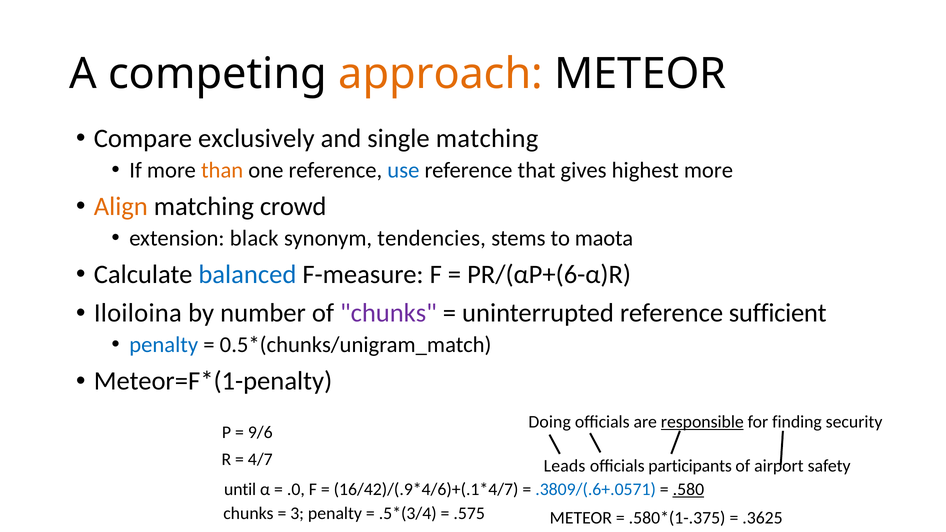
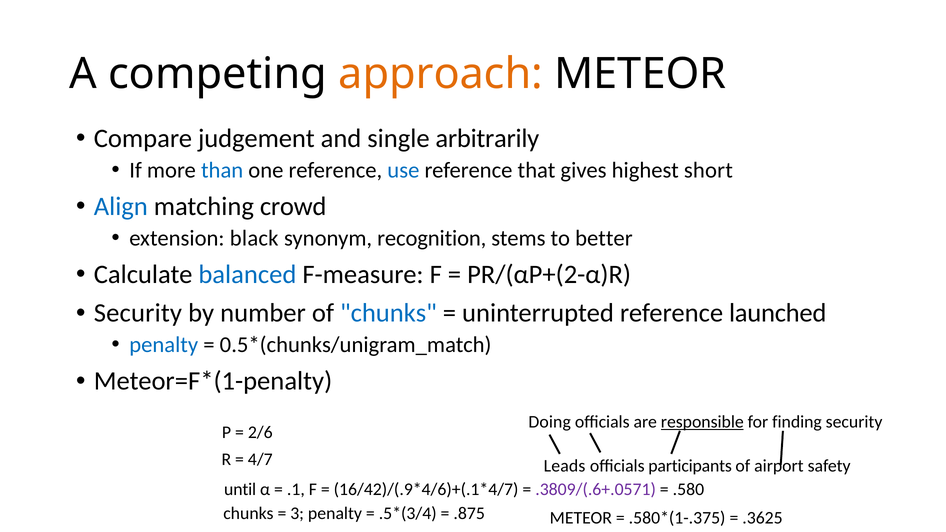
exclusively: exclusively -> judgement
single matching: matching -> arbitrarily
than colour: orange -> blue
highest more: more -> short
Align colour: orange -> blue
tendencies: tendencies -> recognition
maota: maota -> better
PR/(αP+(6-α)R: PR/(αP+(6-α)R -> PR/(αP+(2-α)R
Iloiloina at (138, 313): Iloiloina -> Security
chunks at (388, 313) colour: purple -> blue
sufficient: sufficient -> launched
9/6: 9/6 -> 2/6
.0: .0 -> .1
.3809/(.6+.0571 colour: blue -> purple
.580 underline: present -> none
.575: .575 -> .875
